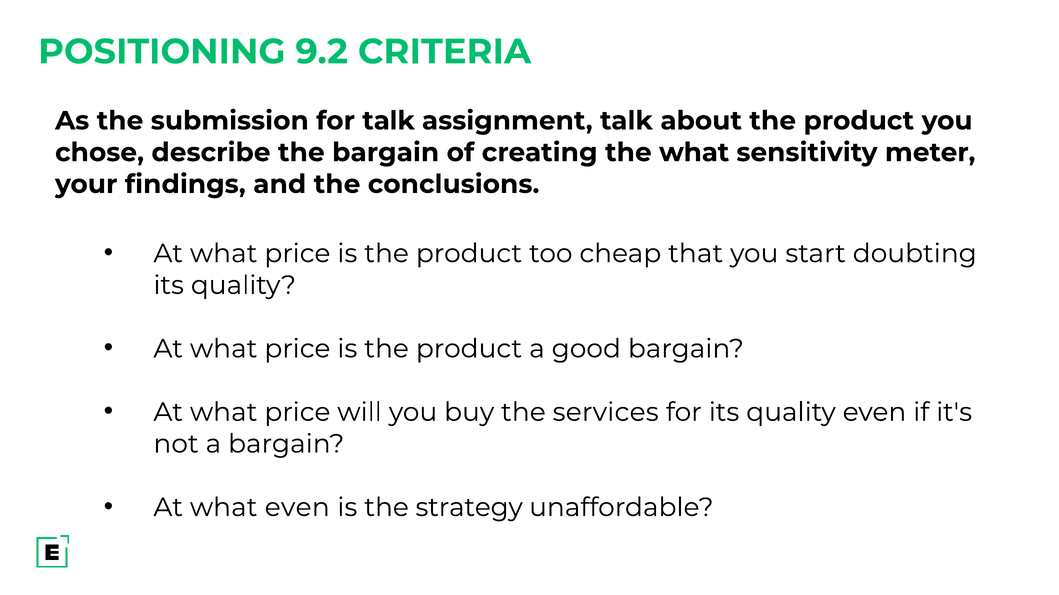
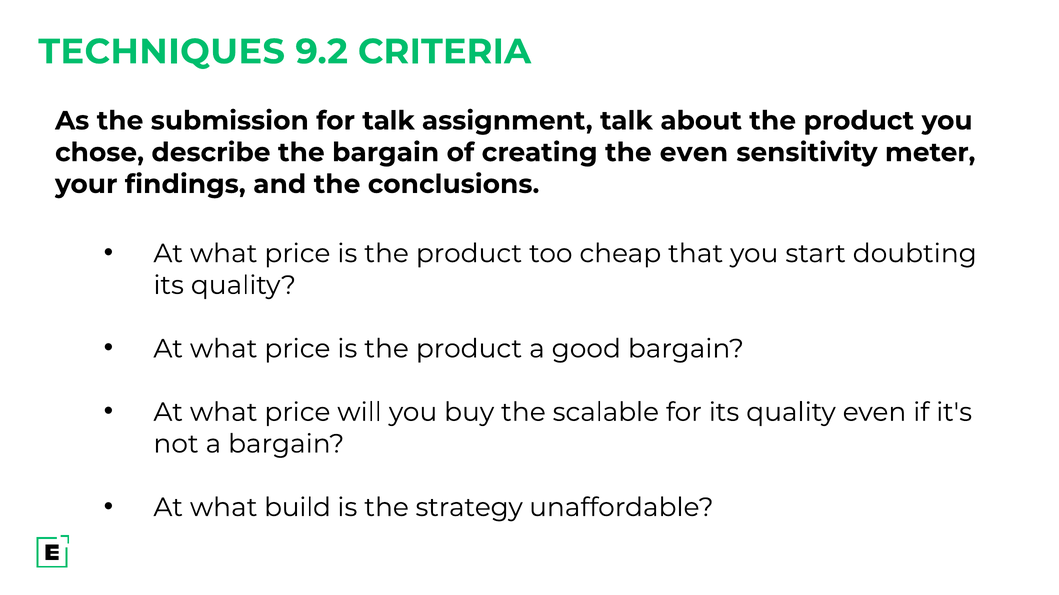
POSITIONING: POSITIONING -> TECHNIQUES
the what: what -> even
services: services -> scalable
what even: even -> build
